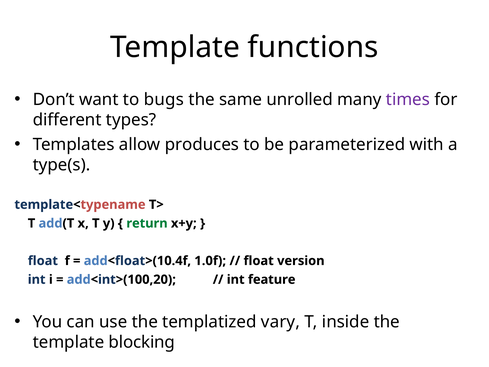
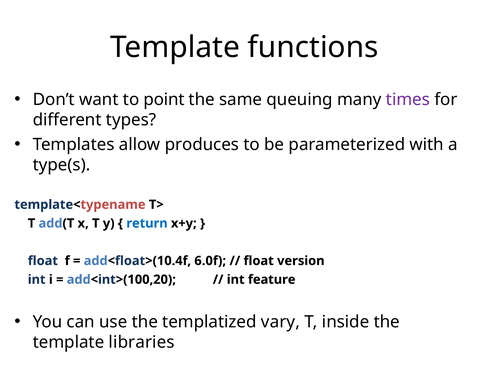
bugs: bugs -> point
unrolled: unrolled -> queuing
return colour: green -> blue
1.0f: 1.0f -> 6.0f
blocking: blocking -> libraries
